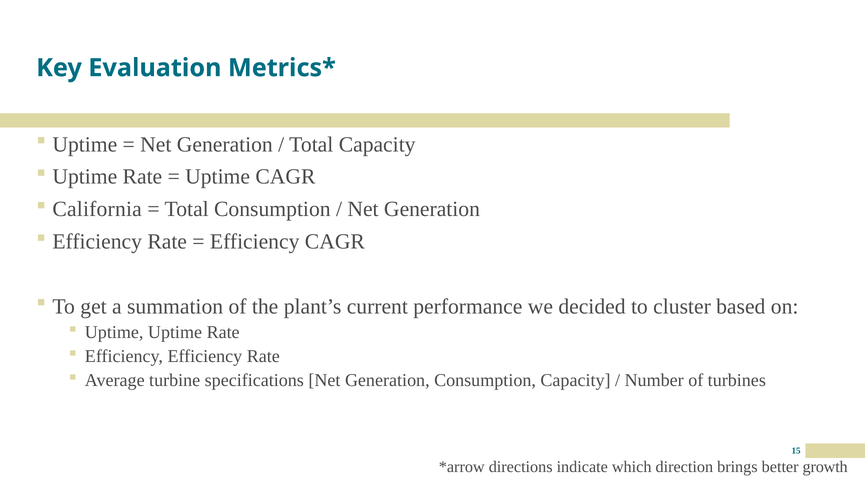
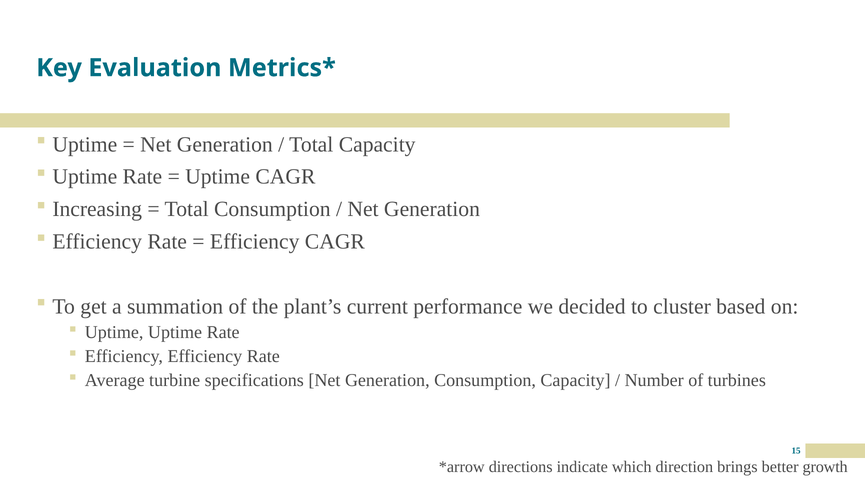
California: California -> Increasing
